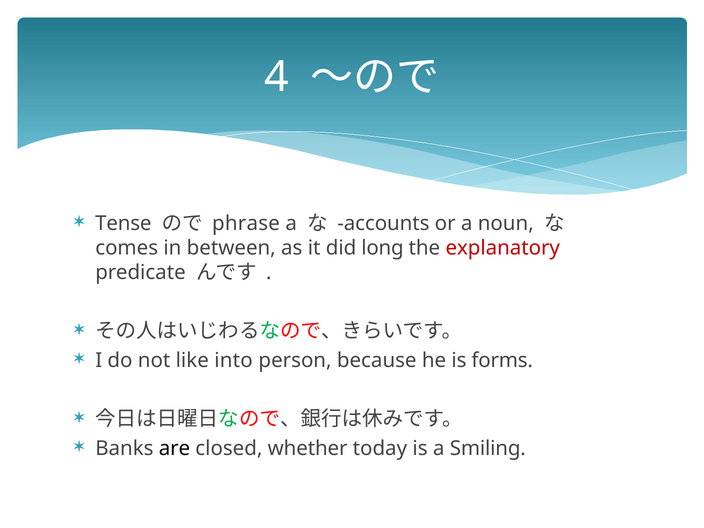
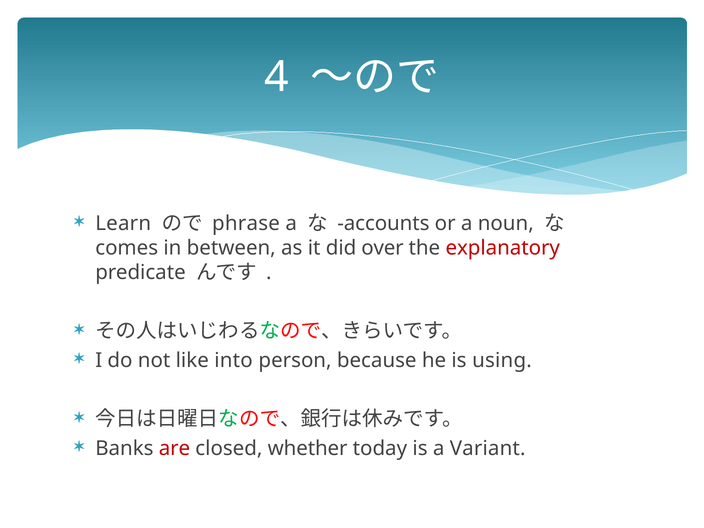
Tense: Tense -> Learn
long: long -> over
forms: forms -> using
are colour: black -> red
Smiling: Smiling -> Variant
